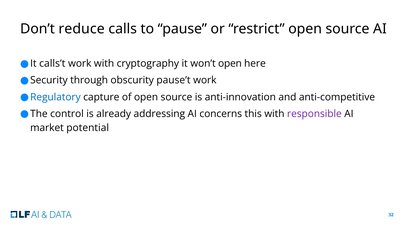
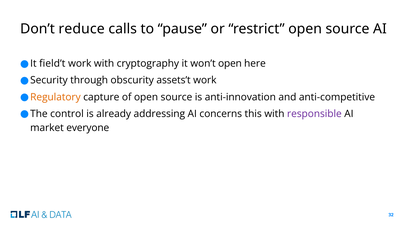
calls’t: calls’t -> field’t
pause’t: pause’t -> assets’t
Regulatory colour: blue -> orange
potential: potential -> everyone
